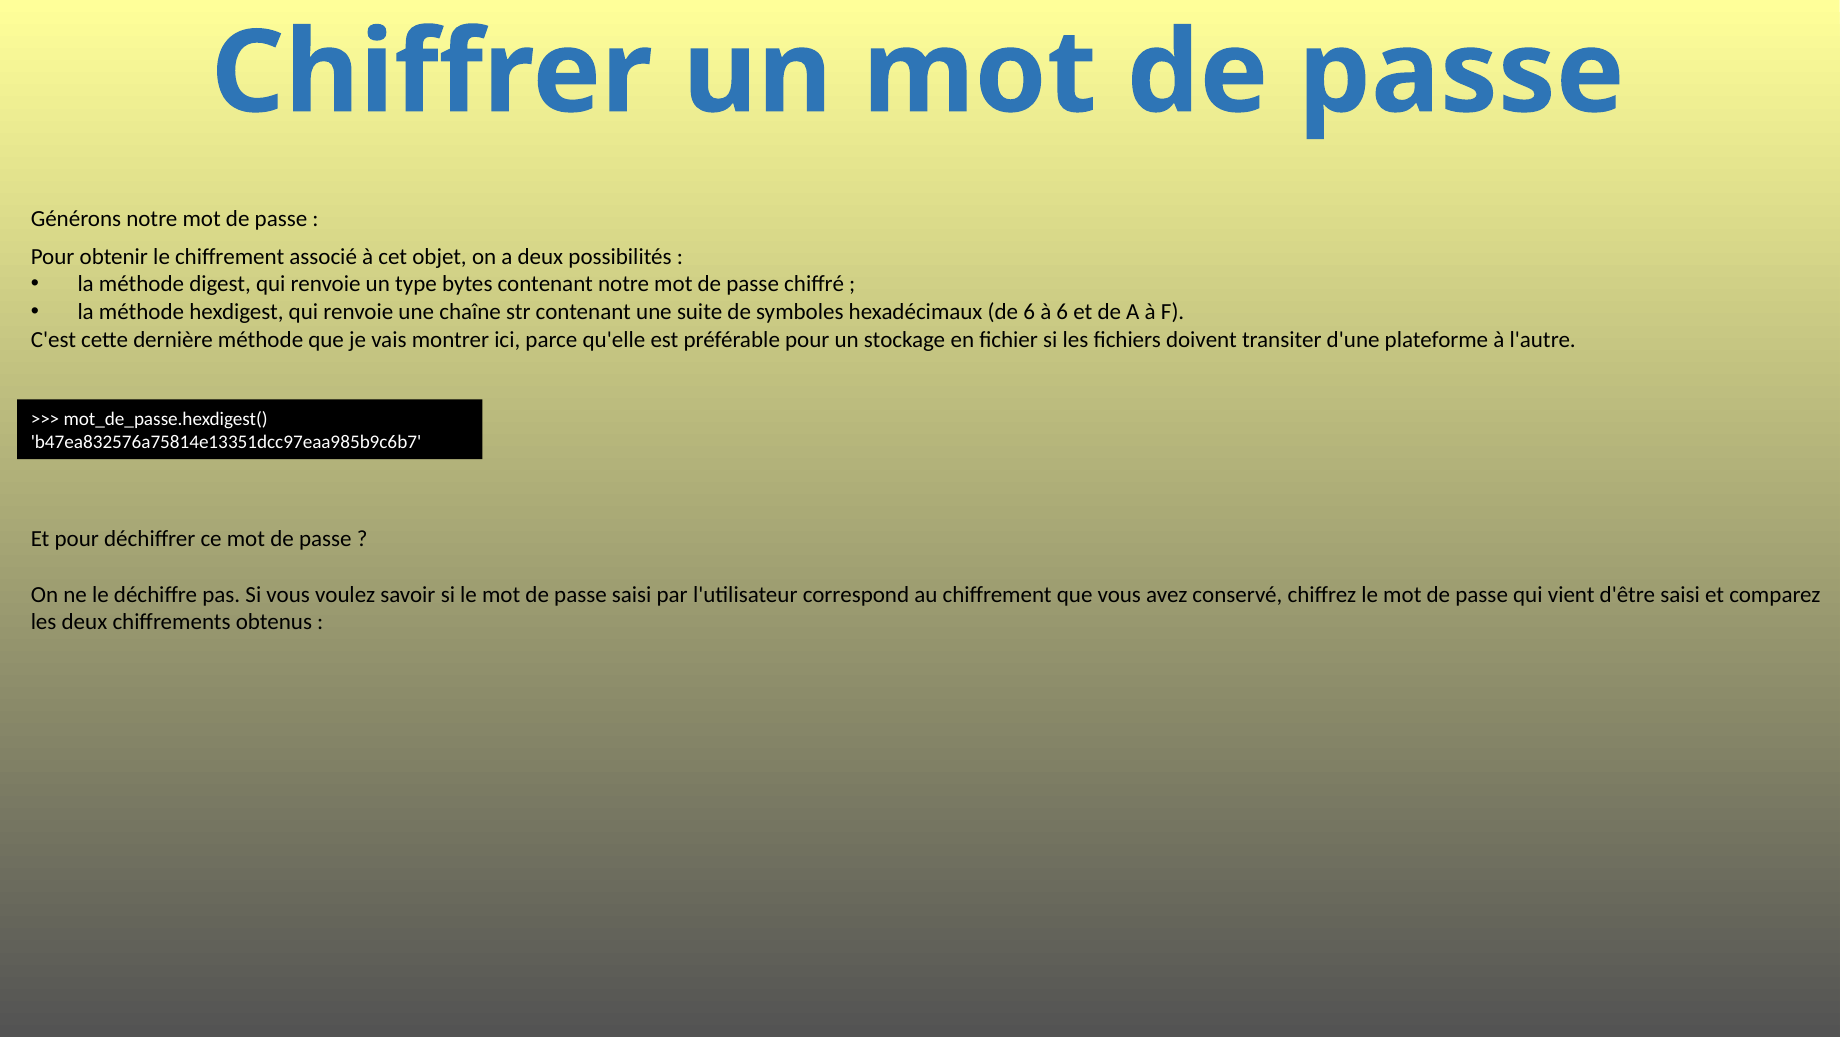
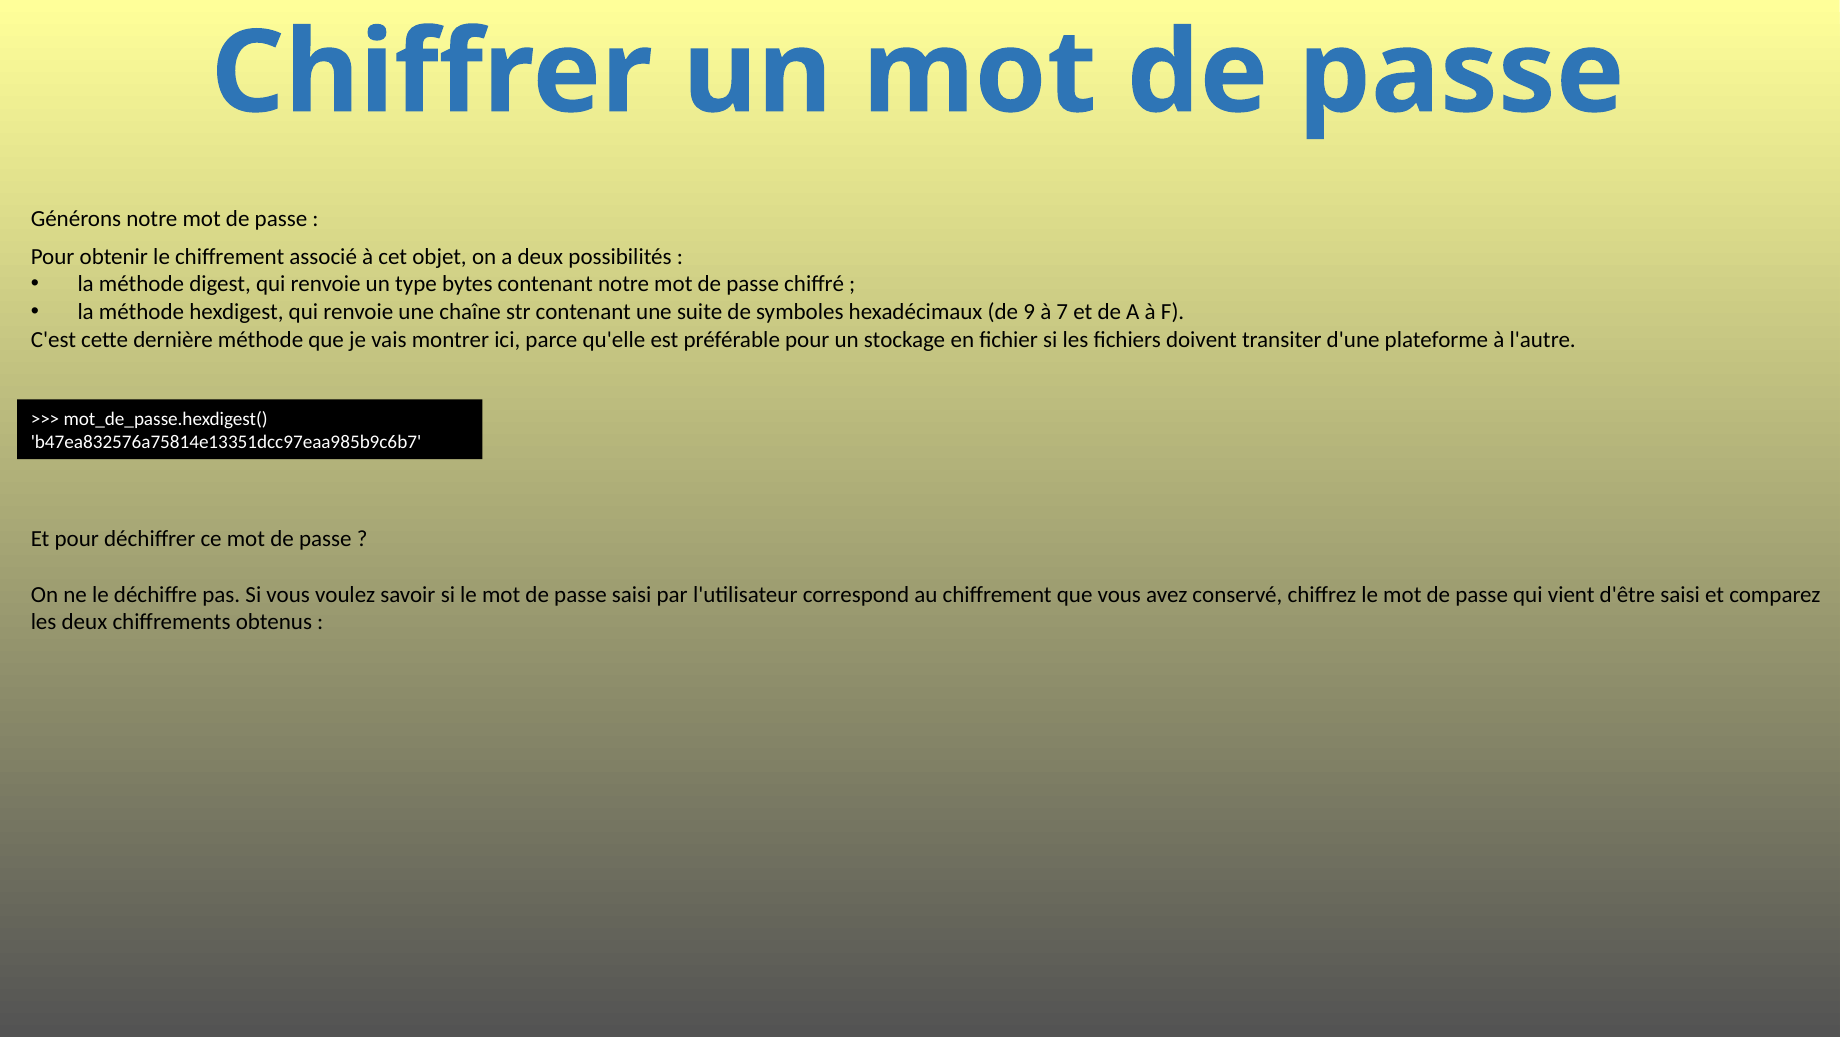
de 6: 6 -> 9
à 6: 6 -> 7
